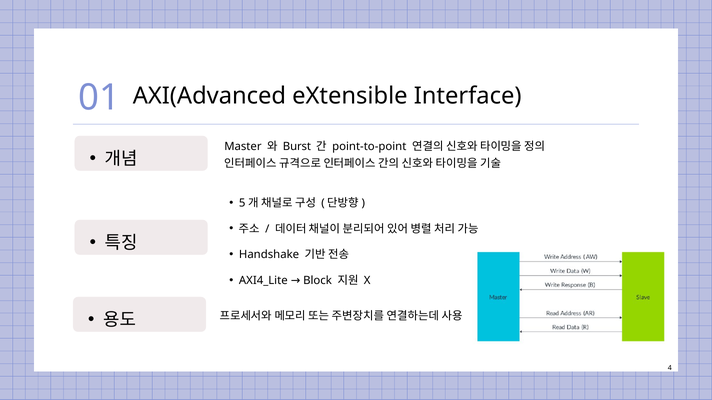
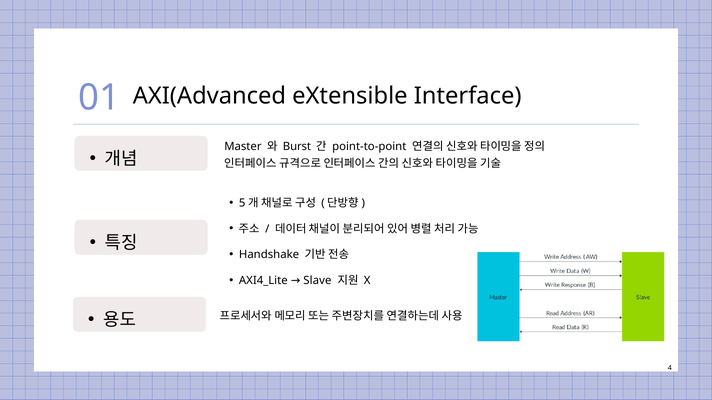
Block: Block -> Slave
